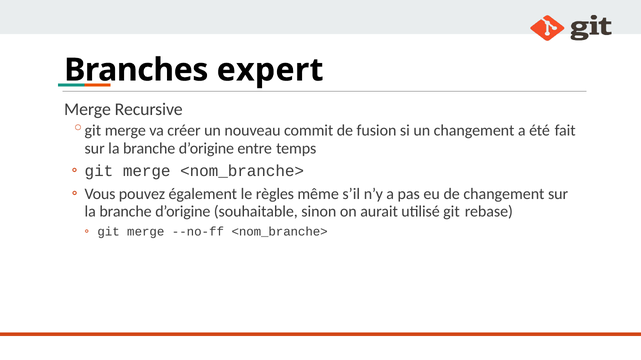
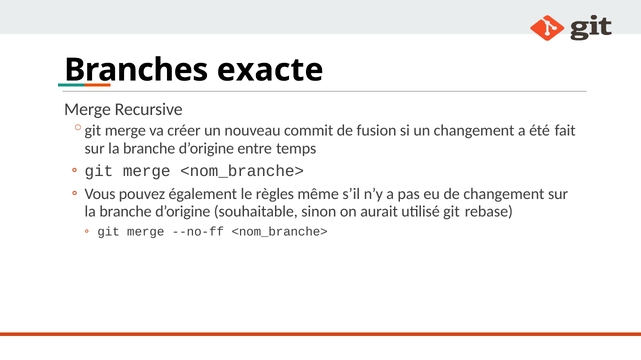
expert: expert -> exacte
